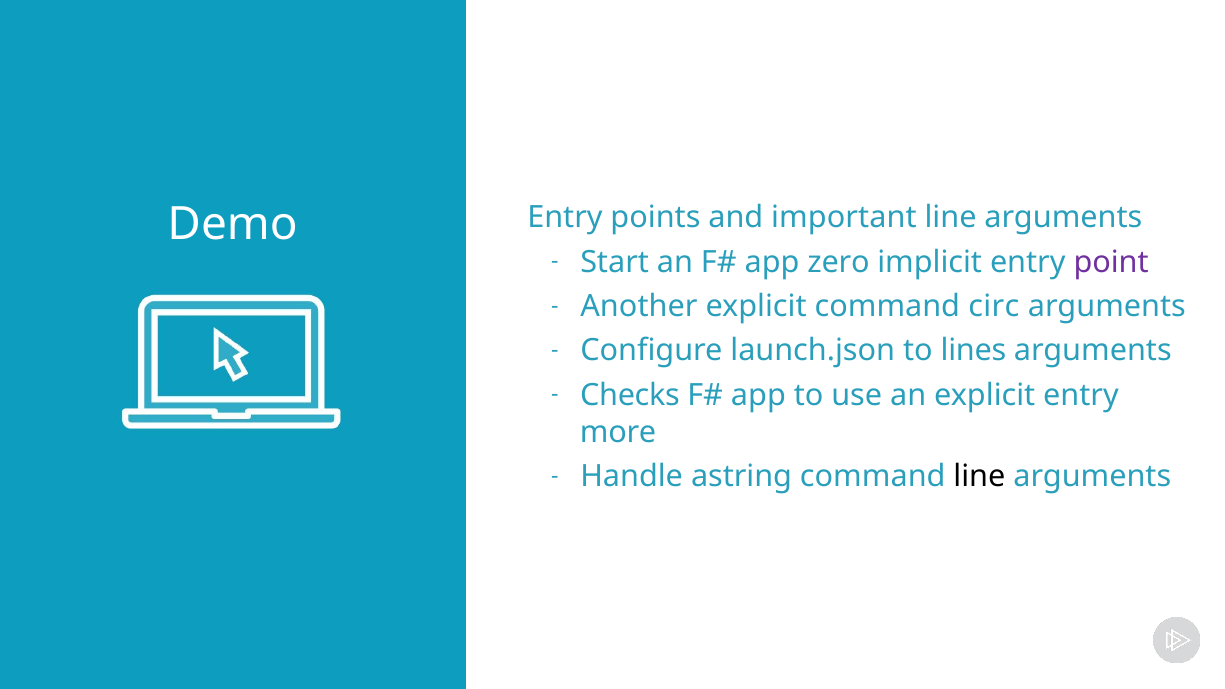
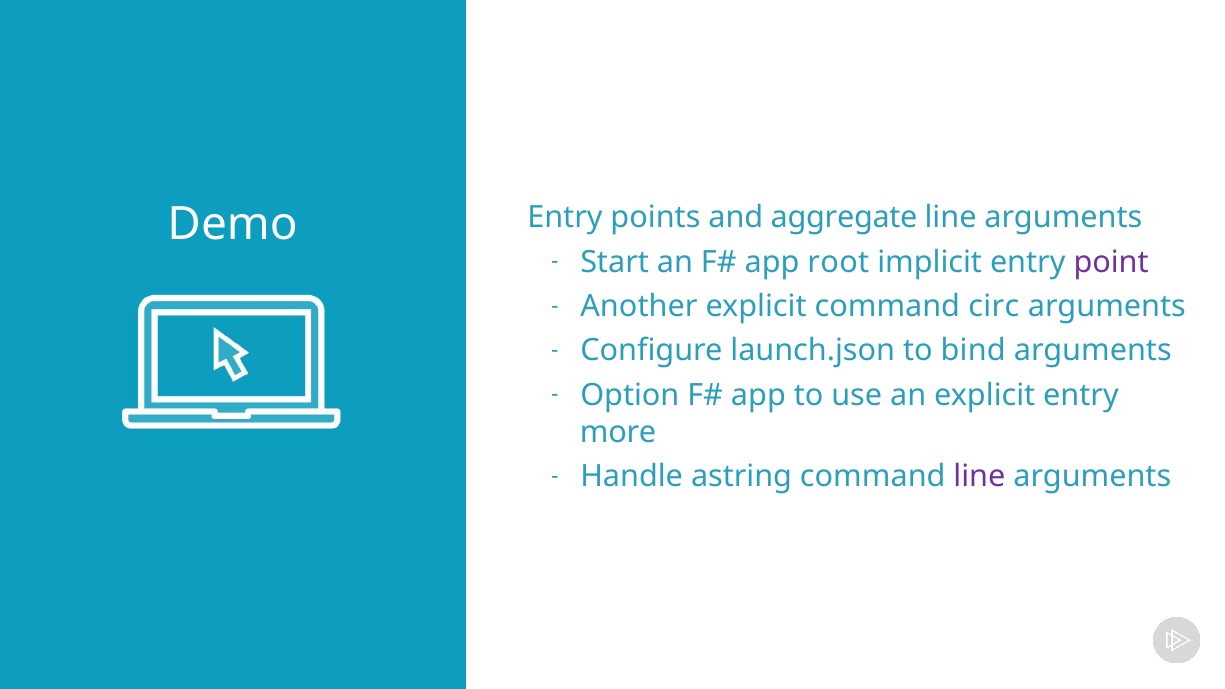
important: important -> aggregate
zero: zero -> root
lines: lines -> bind
Checks: Checks -> Option
line at (979, 476) colour: black -> purple
